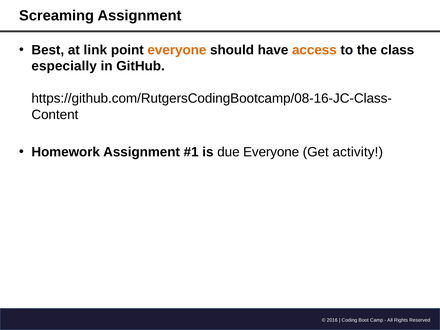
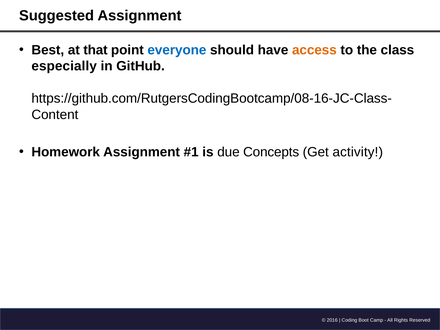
Screaming: Screaming -> Suggested
link: link -> that
everyone at (177, 50) colour: orange -> blue
due Everyone: Everyone -> Concepts
